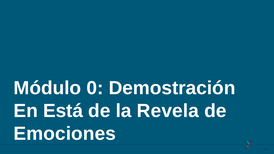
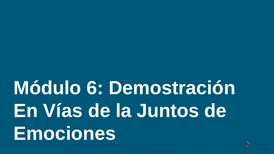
0: 0 -> 6
Está: Está -> Vías
Revela: Revela -> Juntos
